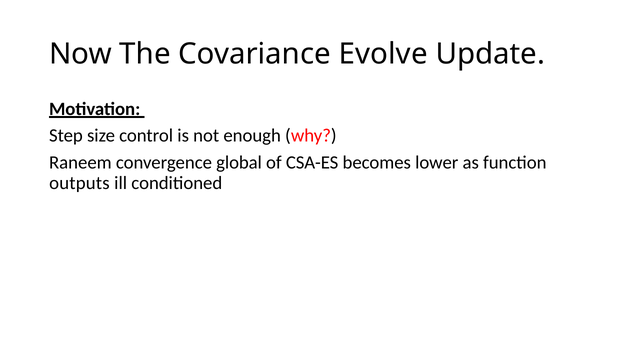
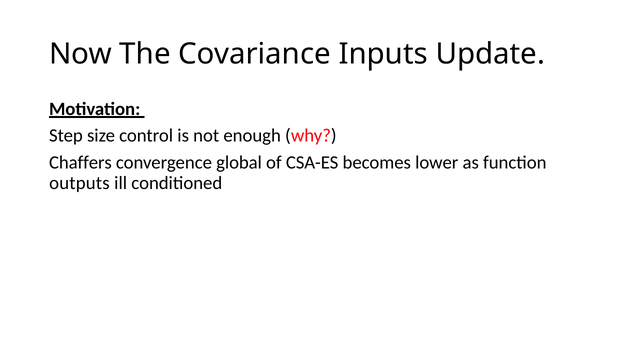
Evolve: Evolve -> Inputs
Raneem: Raneem -> Chaffers
